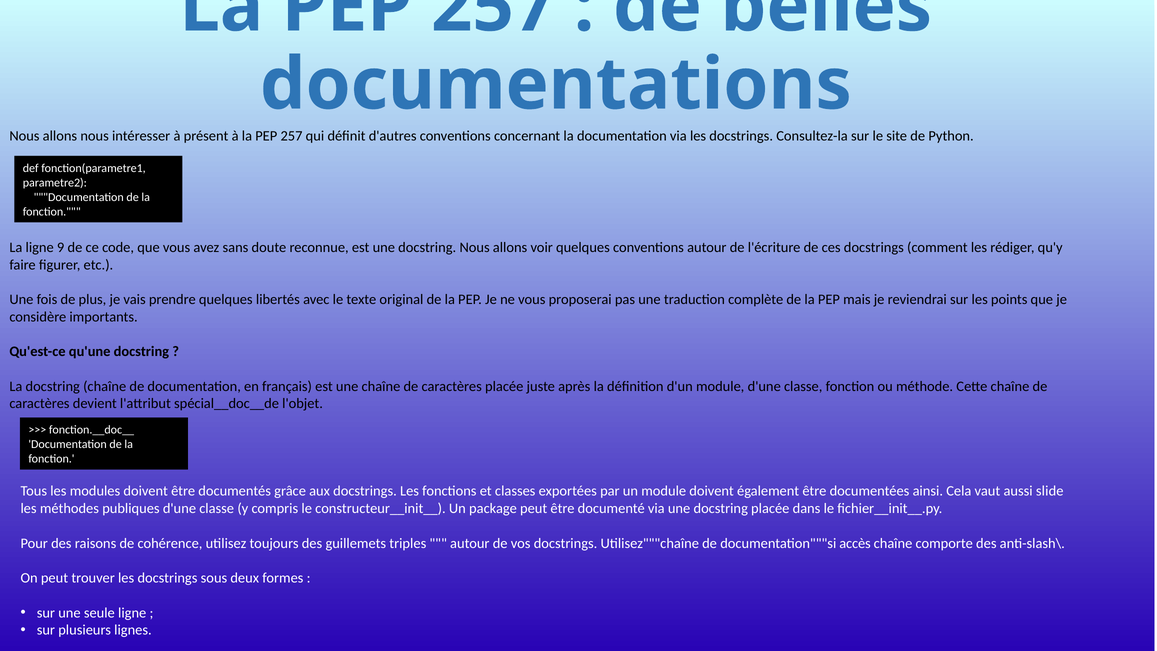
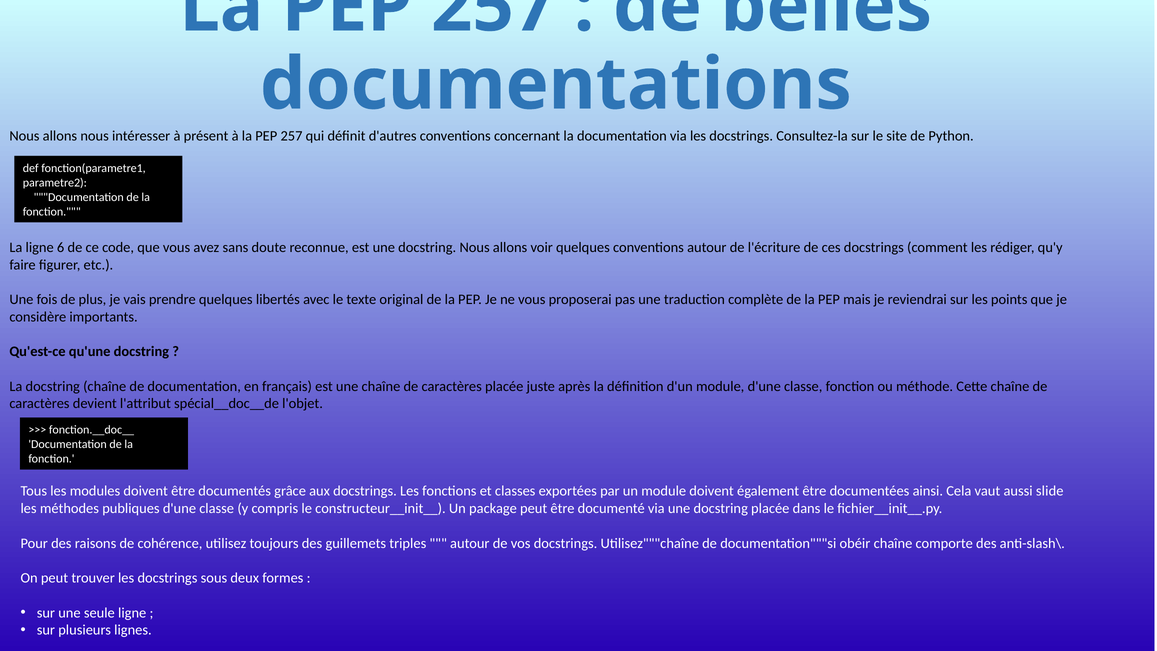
9: 9 -> 6
accès: accès -> obéir
